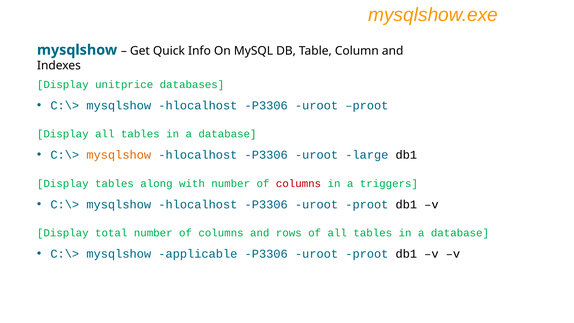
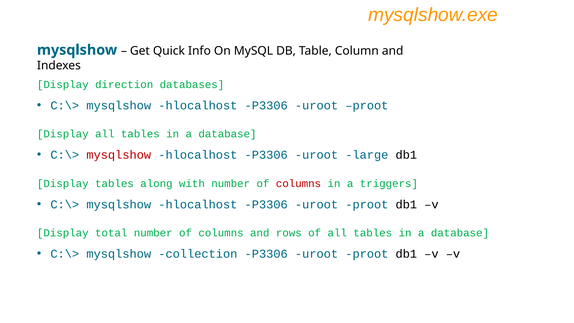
unitprice: unitprice -> direction
mysqlshow at (119, 155) colour: orange -> red
applicable: applicable -> collection
